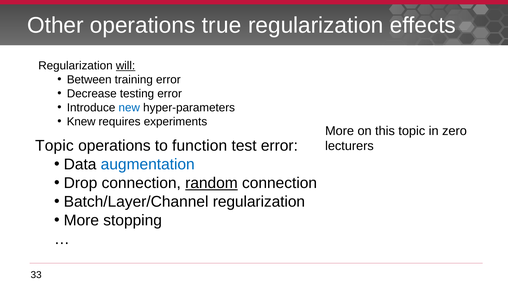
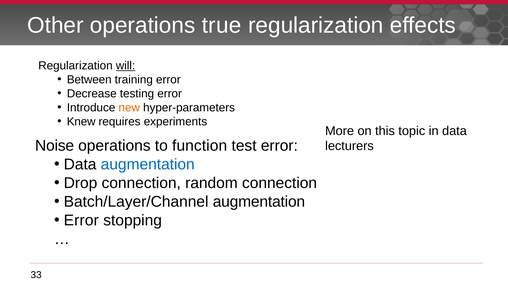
new colour: blue -> orange
in zero: zero -> data
Topic at (54, 146): Topic -> Noise
random underline: present -> none
Batch/Layer/Channel regularization: regularization -> augmentation
More at (81, 220): More -> Error
